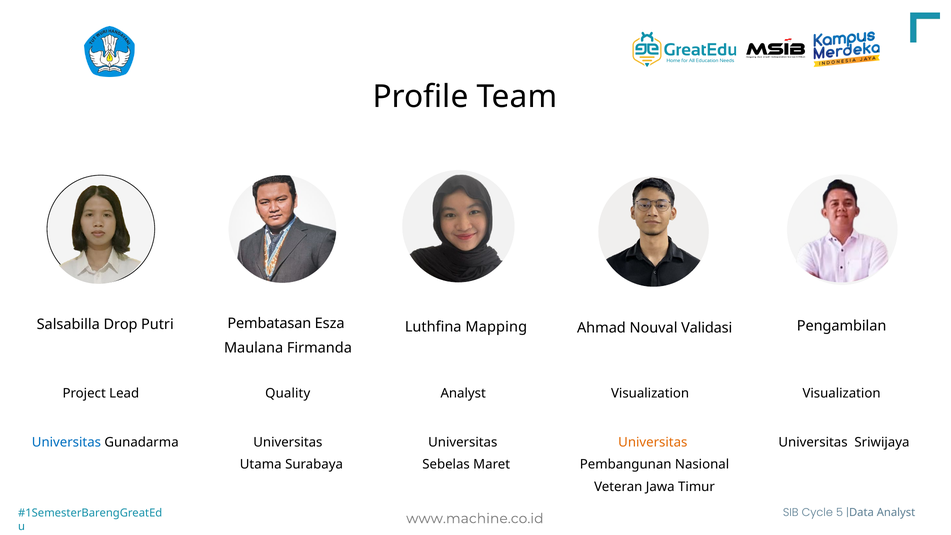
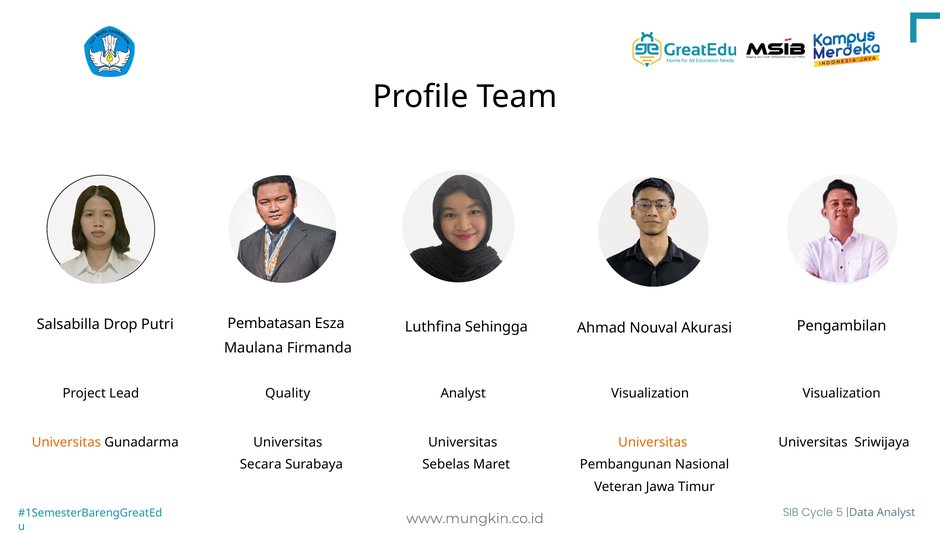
Mapping: Mapping -> Sehingga
Validasi: Validasi -> Akurasi
Universitas at (66, 442) colour: blue -> orange
Utama: Utama -> Secara
www.machine.co.id: www.machine.co.id -> www.mungkin.co.id
